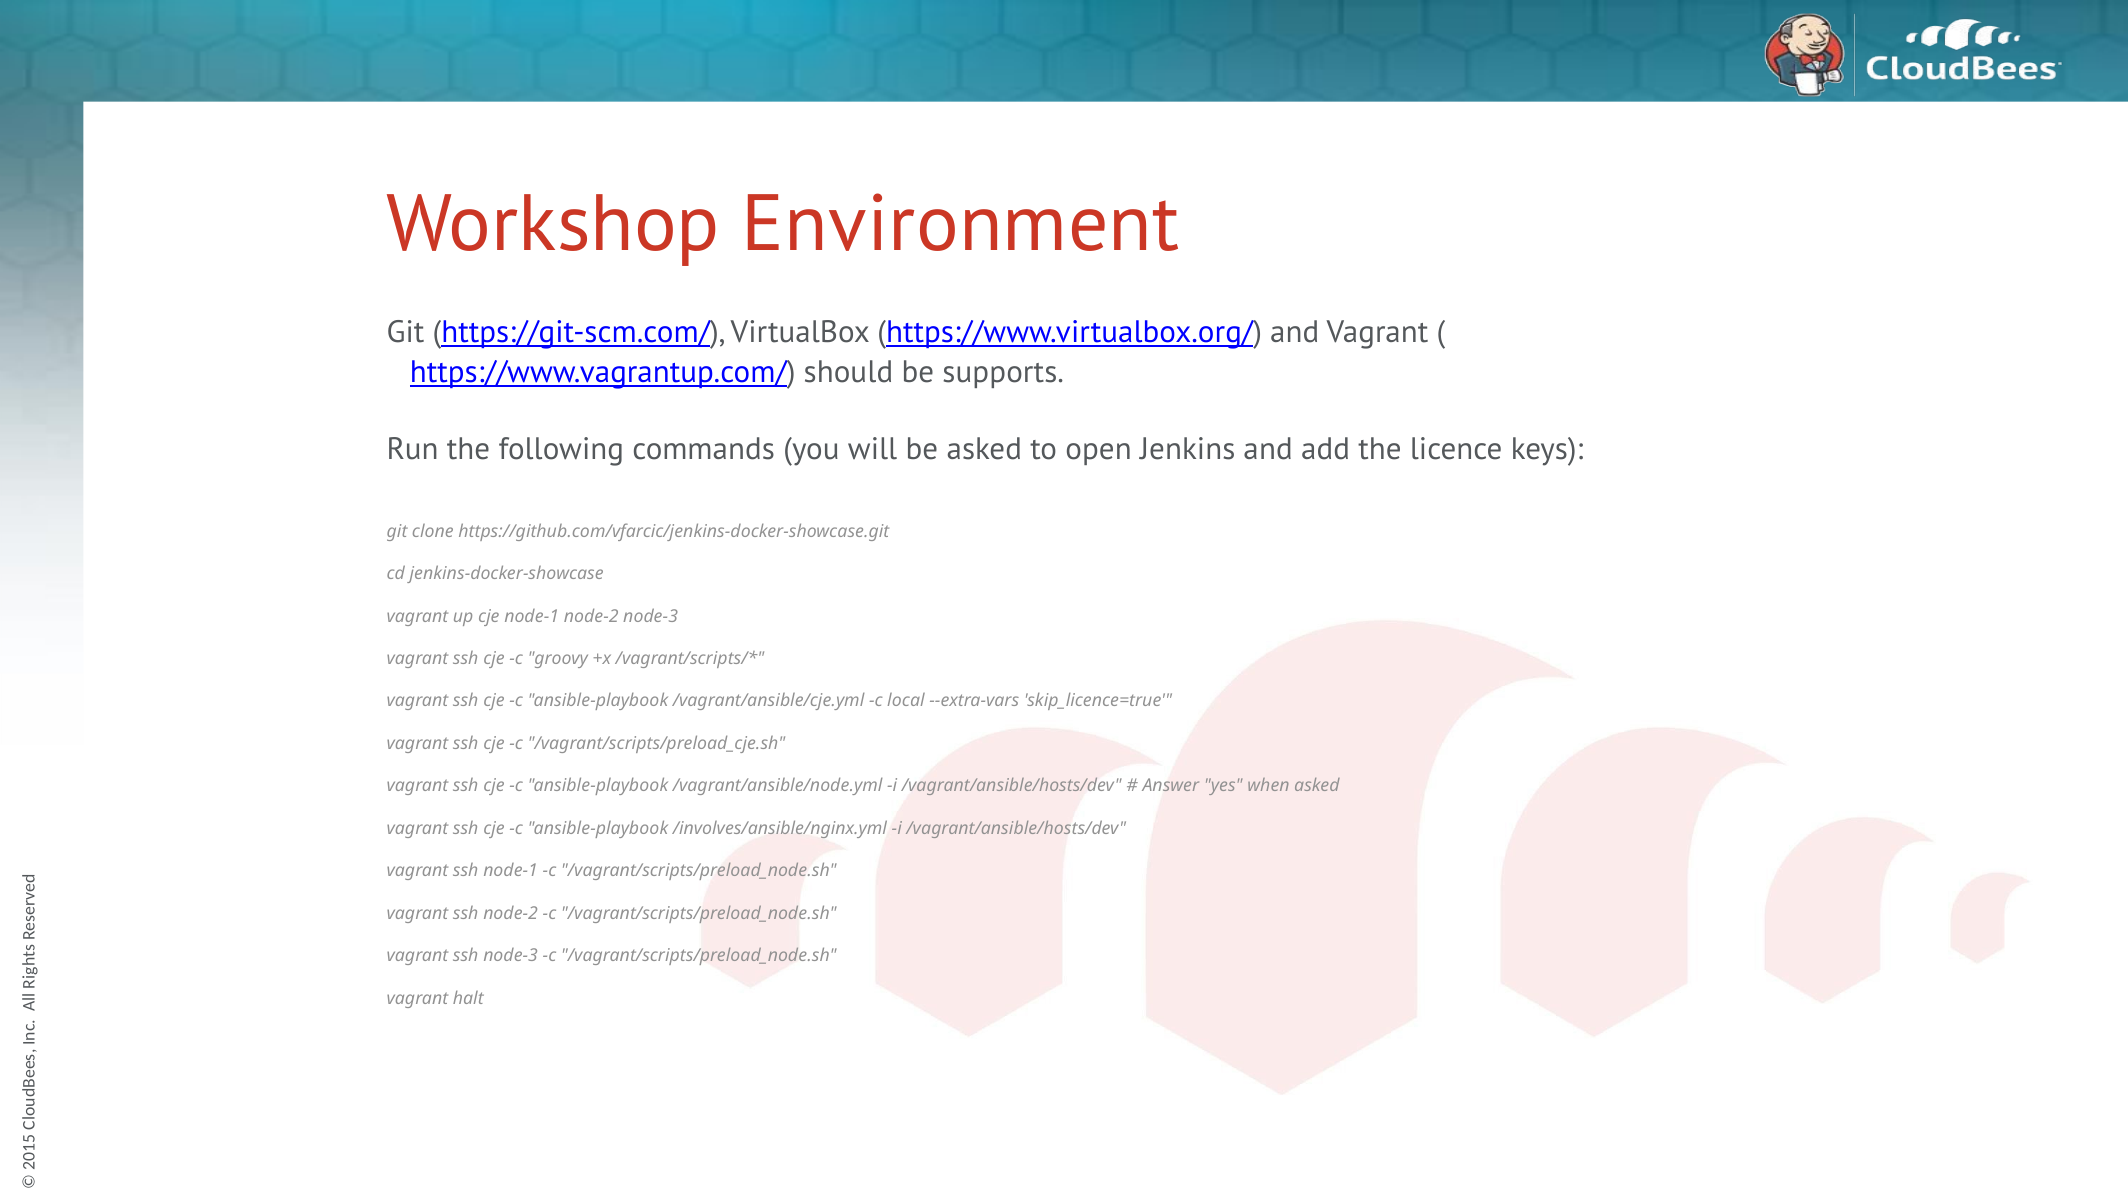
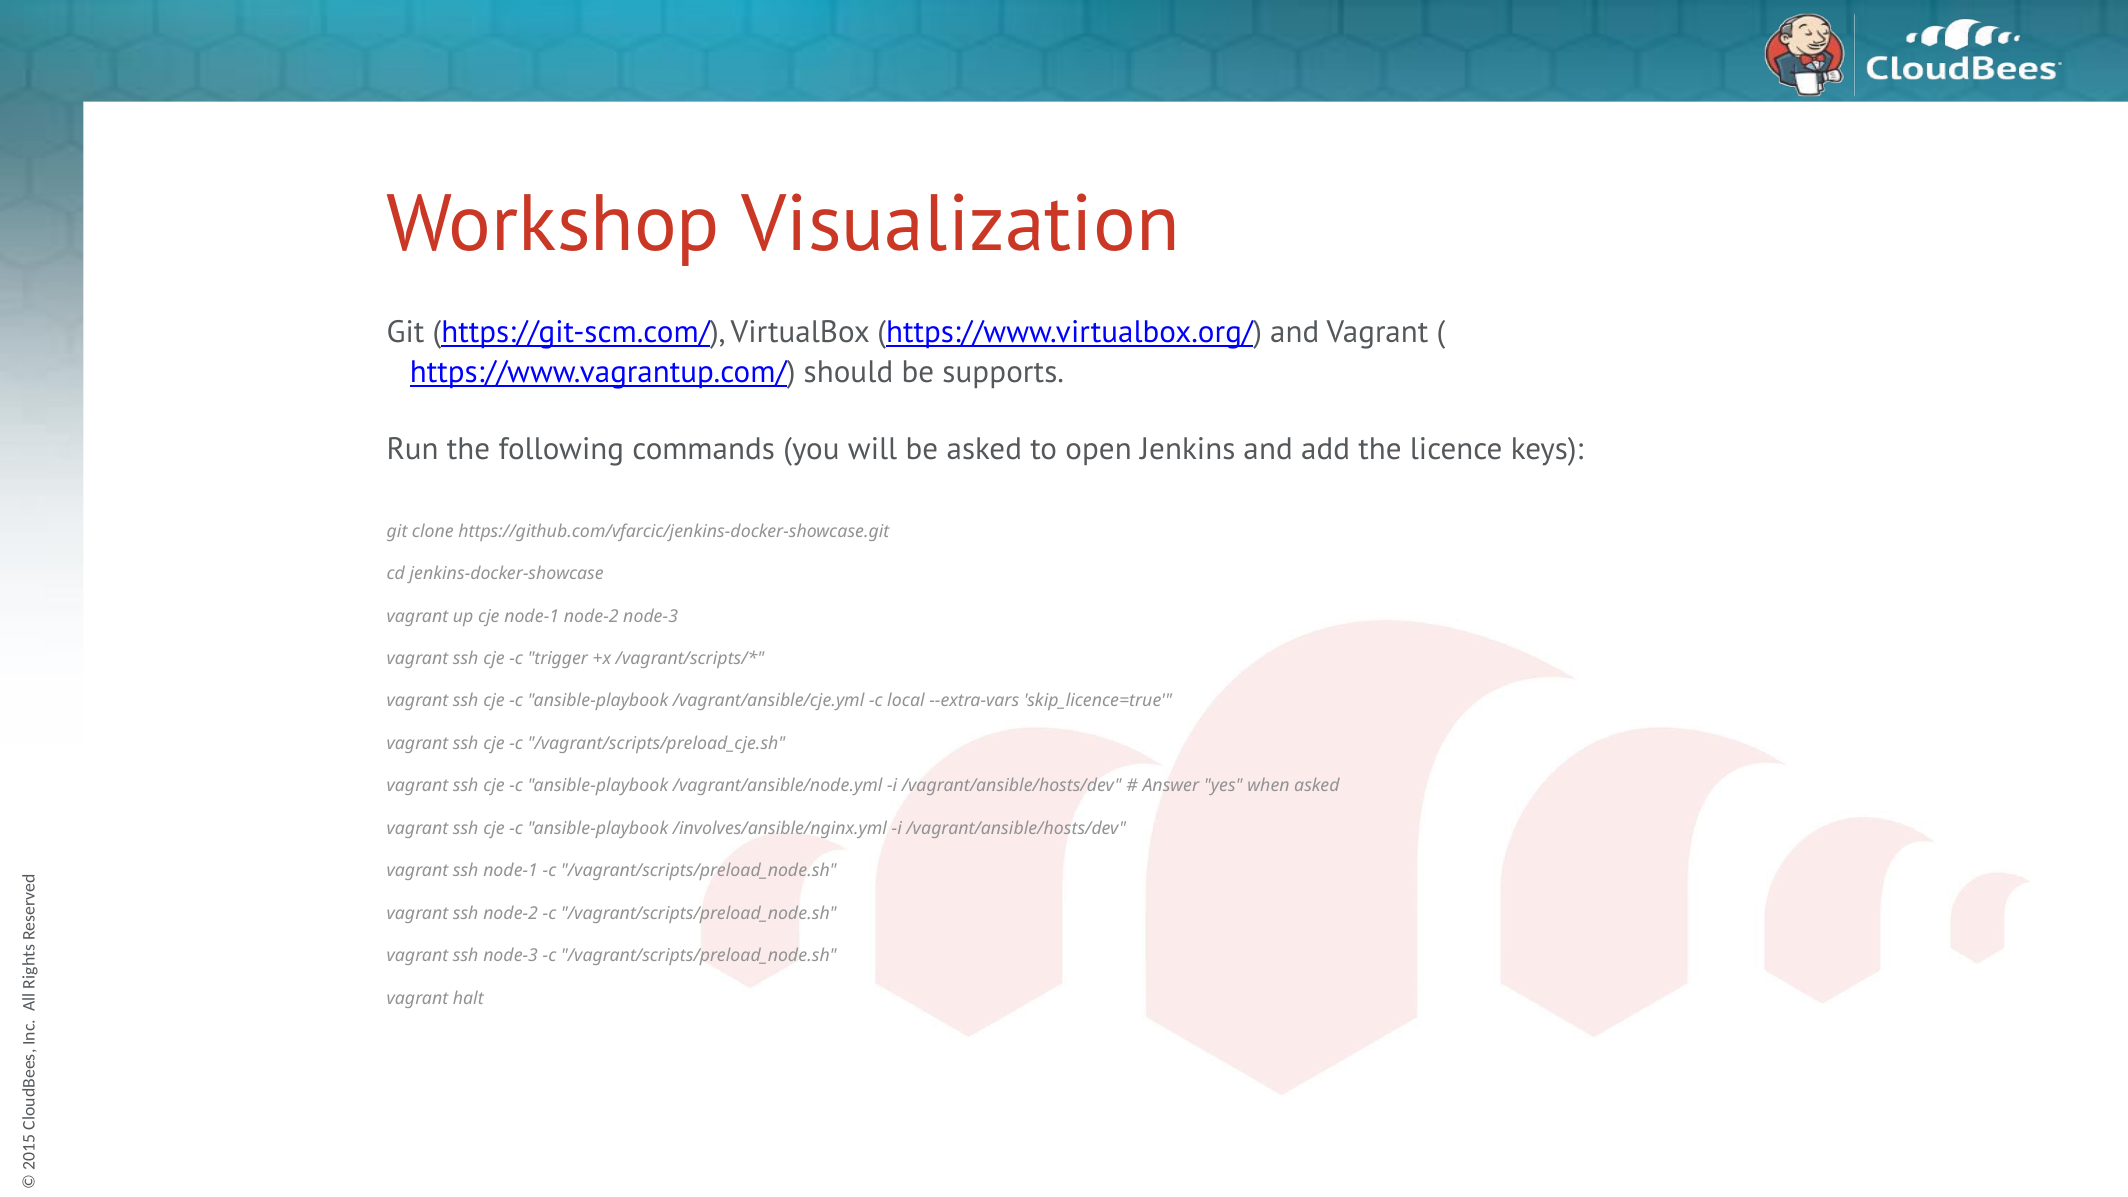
Environment: Environment -> Visualization
groovy: groovy -> trigger
